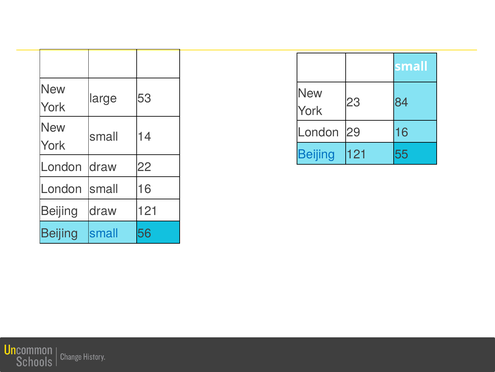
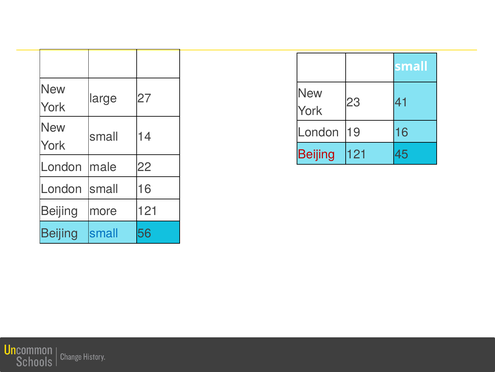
53: 53 -> 27
84: 84 -> 41
29: 29 -> 19
Beijing at (316, 154) colour: blue -> red
55: 55 -> 45
London draw: draw -> male
Beijing draw: draw -> more
